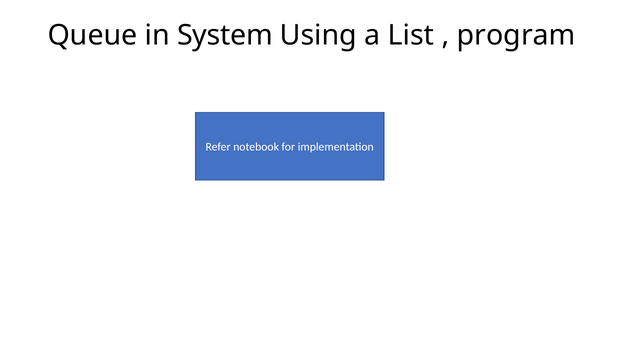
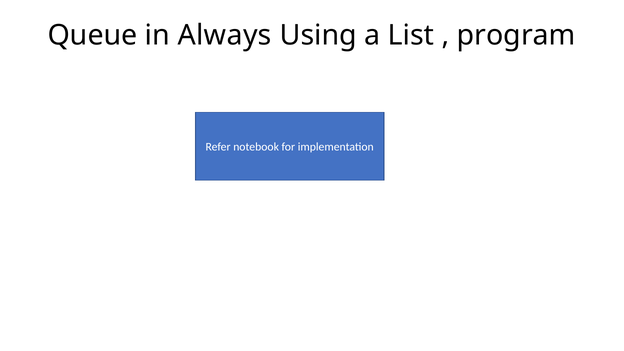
System: System -> Always
